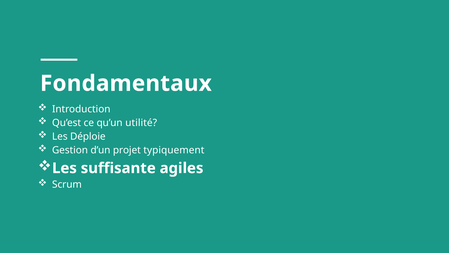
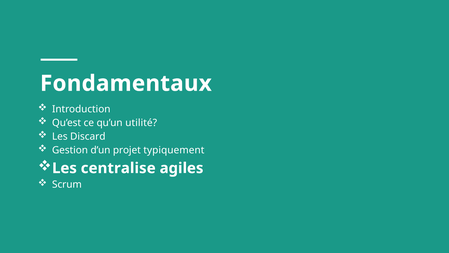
Déploie: Déploie -> Discard
suffisante: suffisante -> centralise
